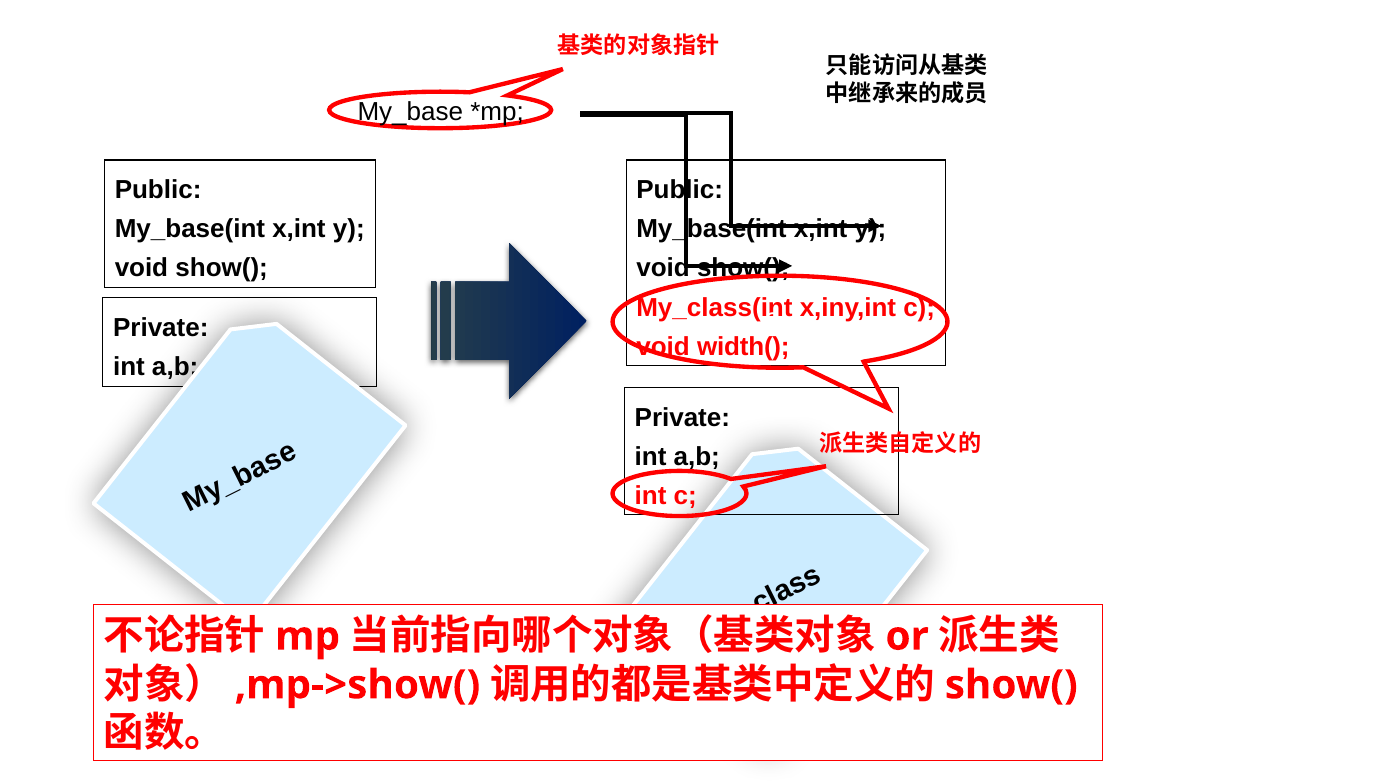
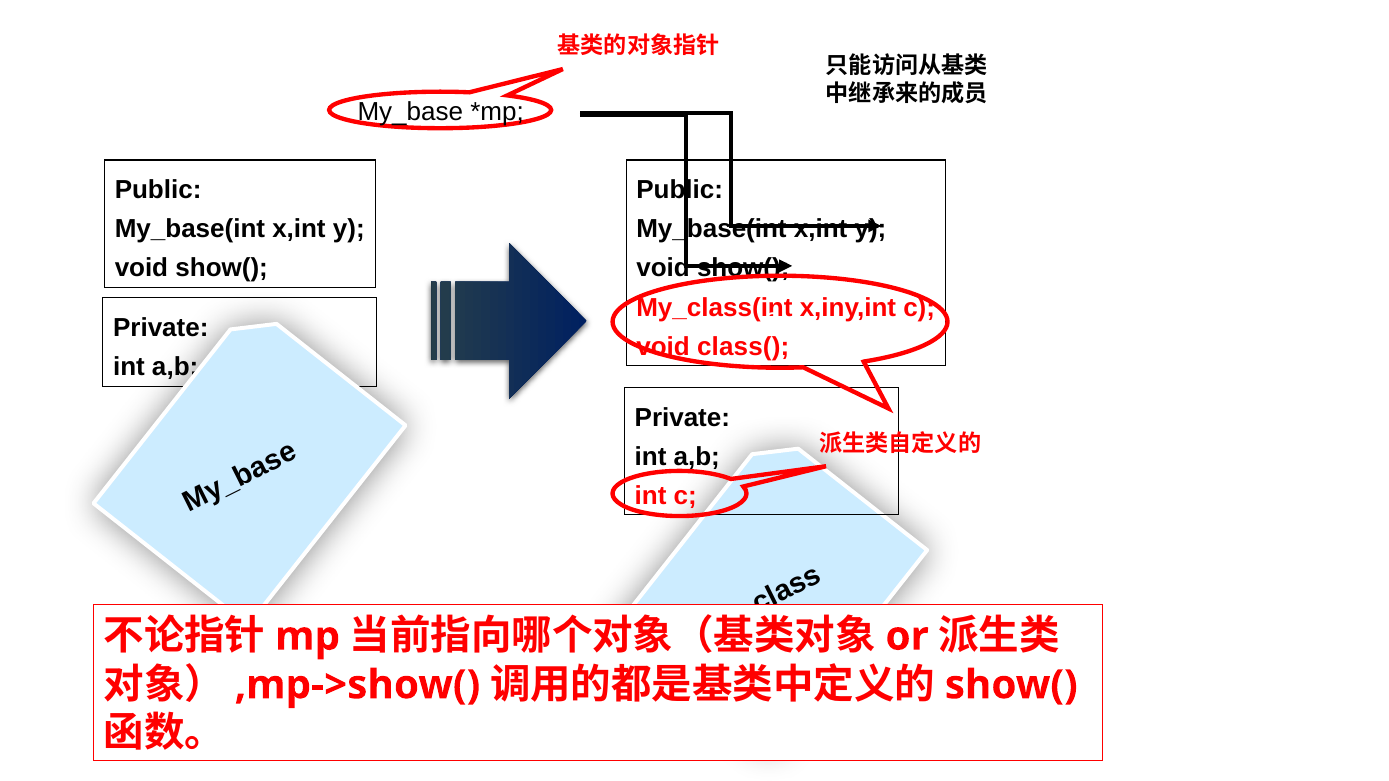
width(: width( -> class(
